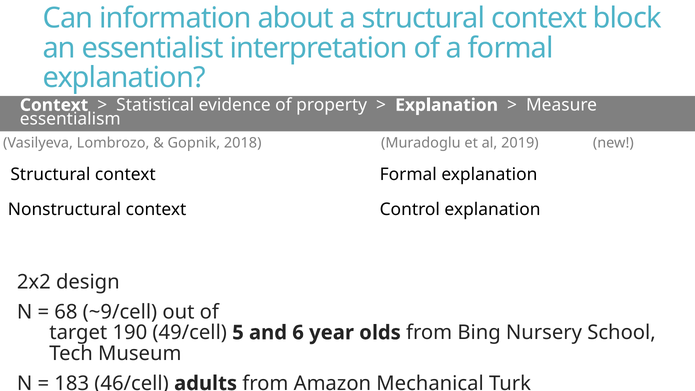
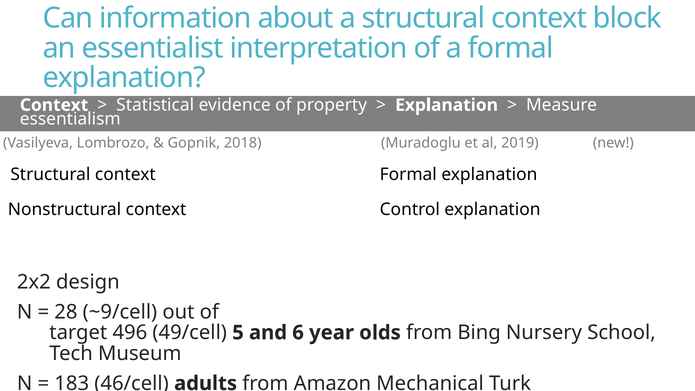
68: 68 -> 28
190: 190 -> 496
